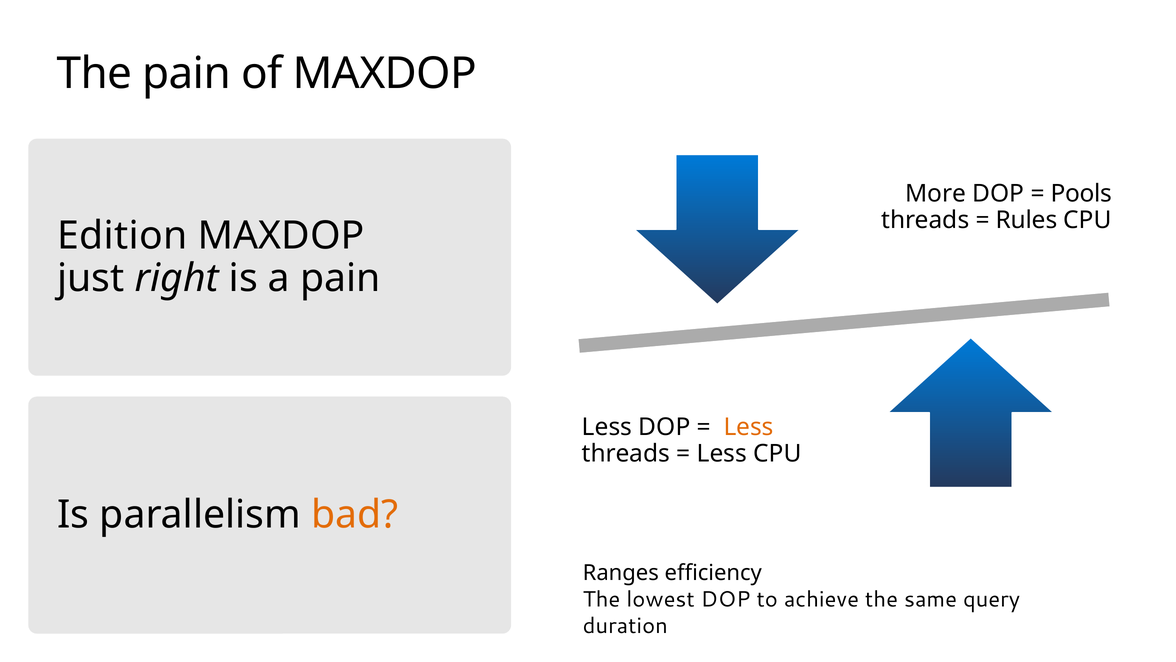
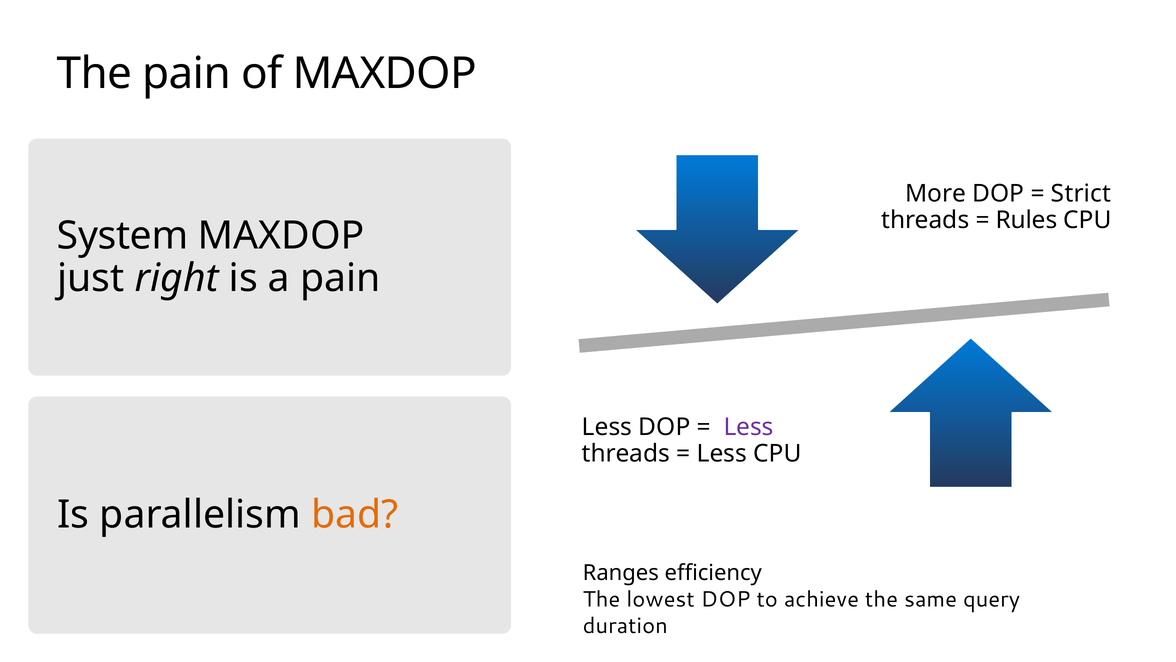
Pools: Pools -> Strict
Edition: Edition -> System
Less at (749, 427) colour: orange -> purple
